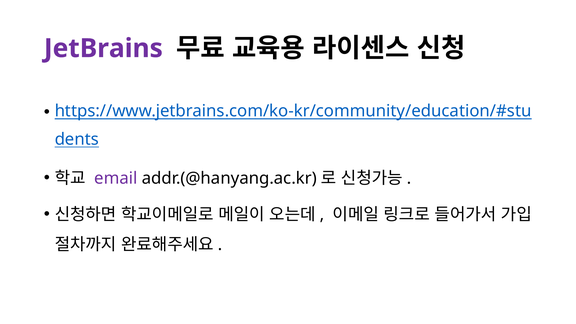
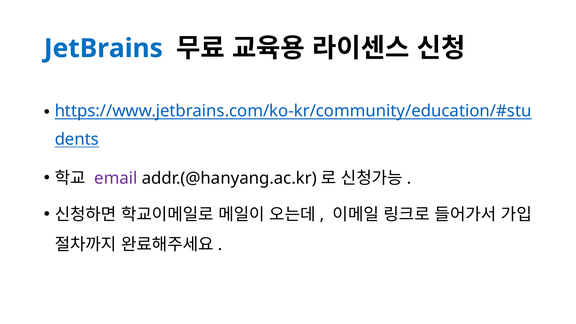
JetBrains colour: purple -> blue
